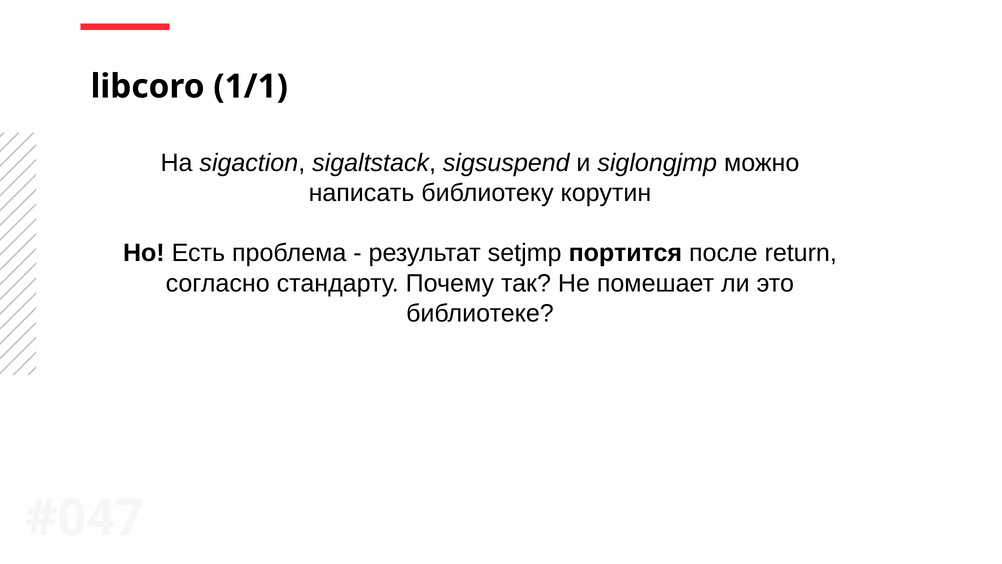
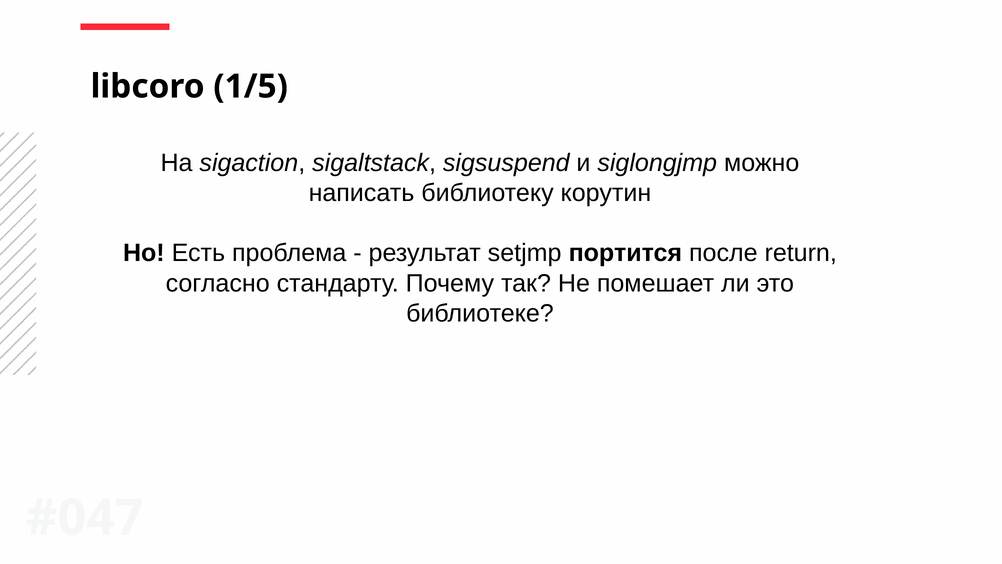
1/1: 1/1 -> 1/5
